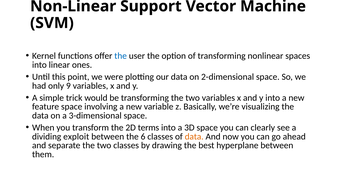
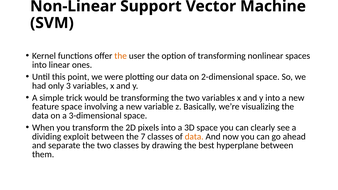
the at (121, 56) colour: blue -> orange
9: 9 -> 3
terms: terms -> pixels
6: 6 -> 7
